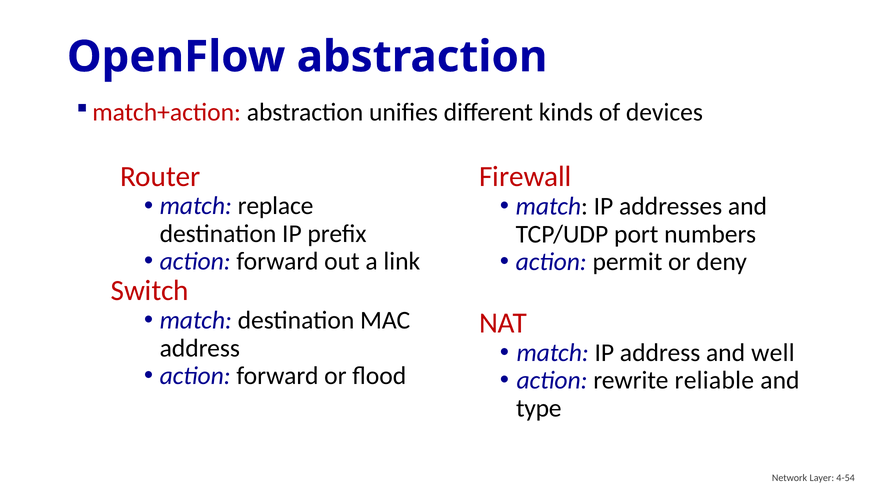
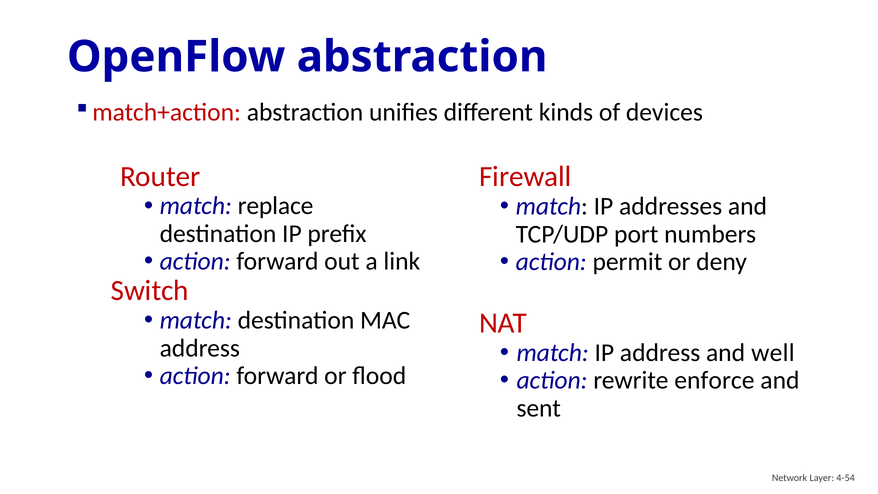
reliable: reliable -> enforce
type: type -> sent
